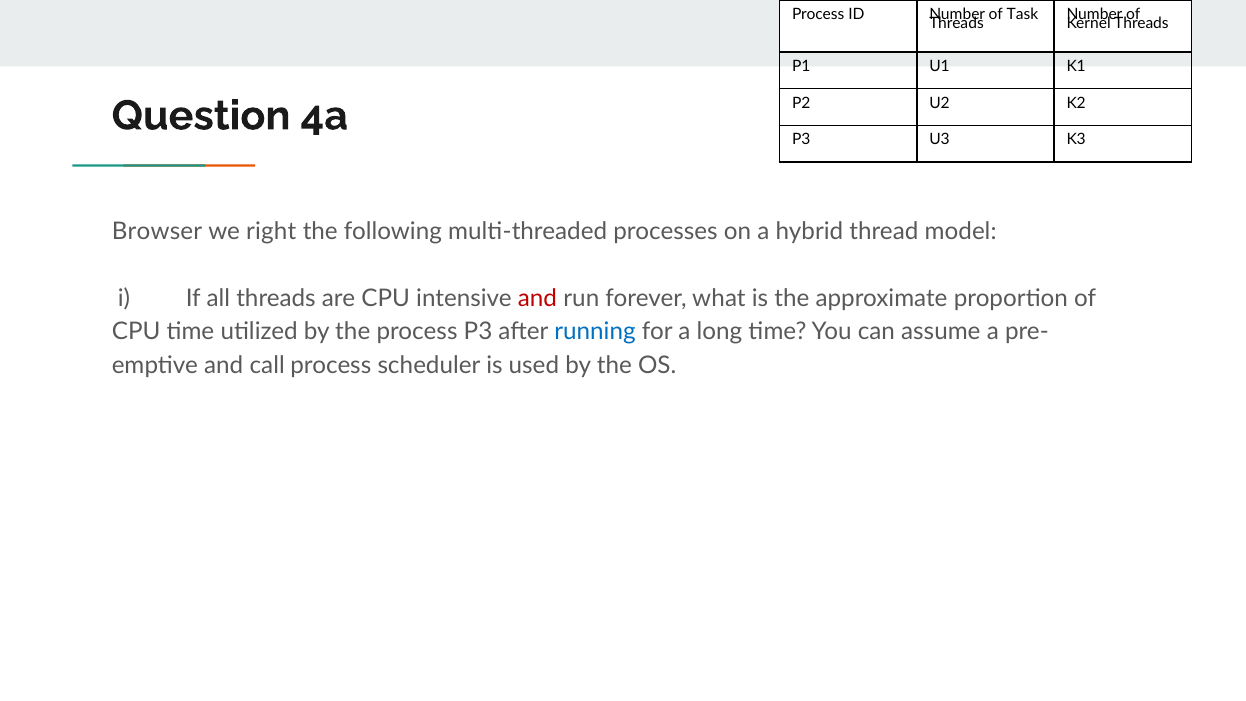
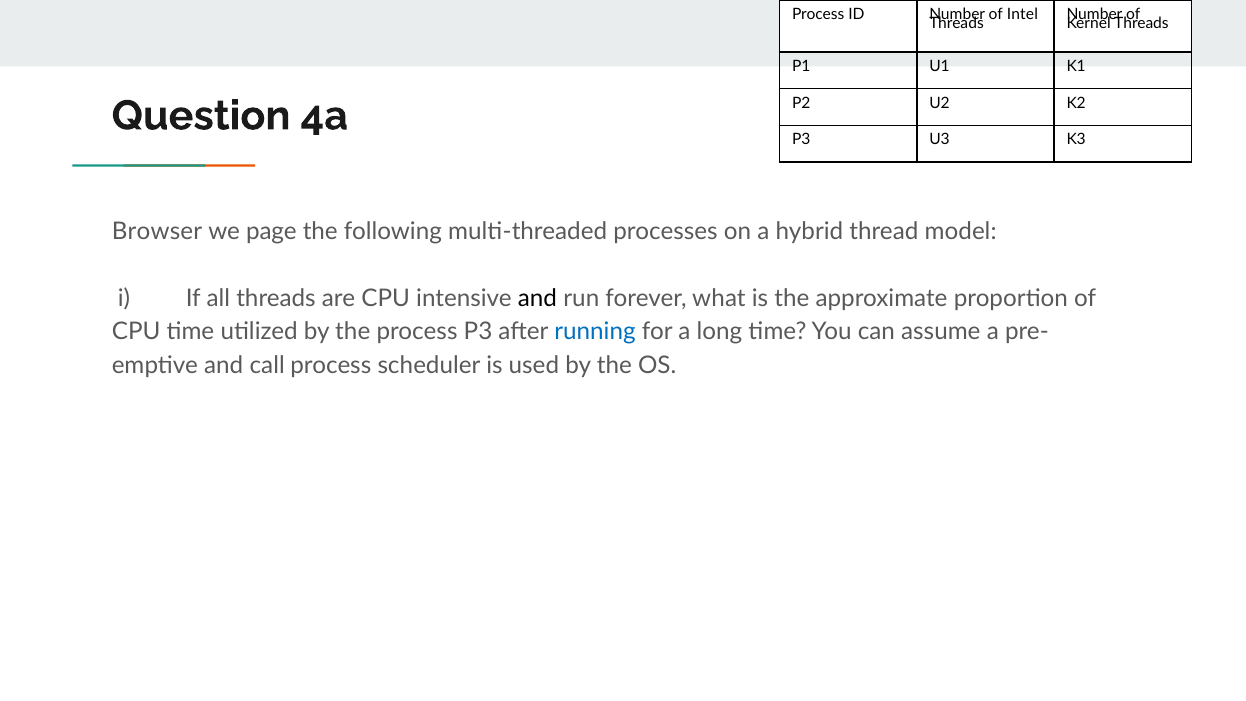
Task: Task -> Intel
right: right -> page
and at (538, 298) colour: red -> black
